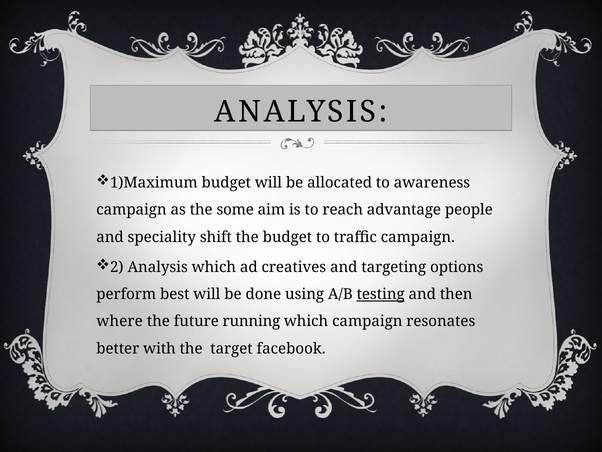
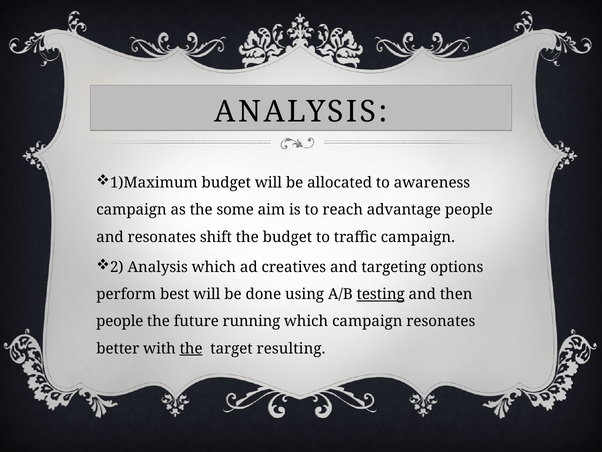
and speciality: speciality -> resonates
where at (120, 321): where -> people
the at (191, 348) underline: none -> present
facebook: facebook -> resulting
